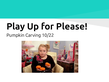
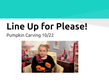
Play: Play -> Line
